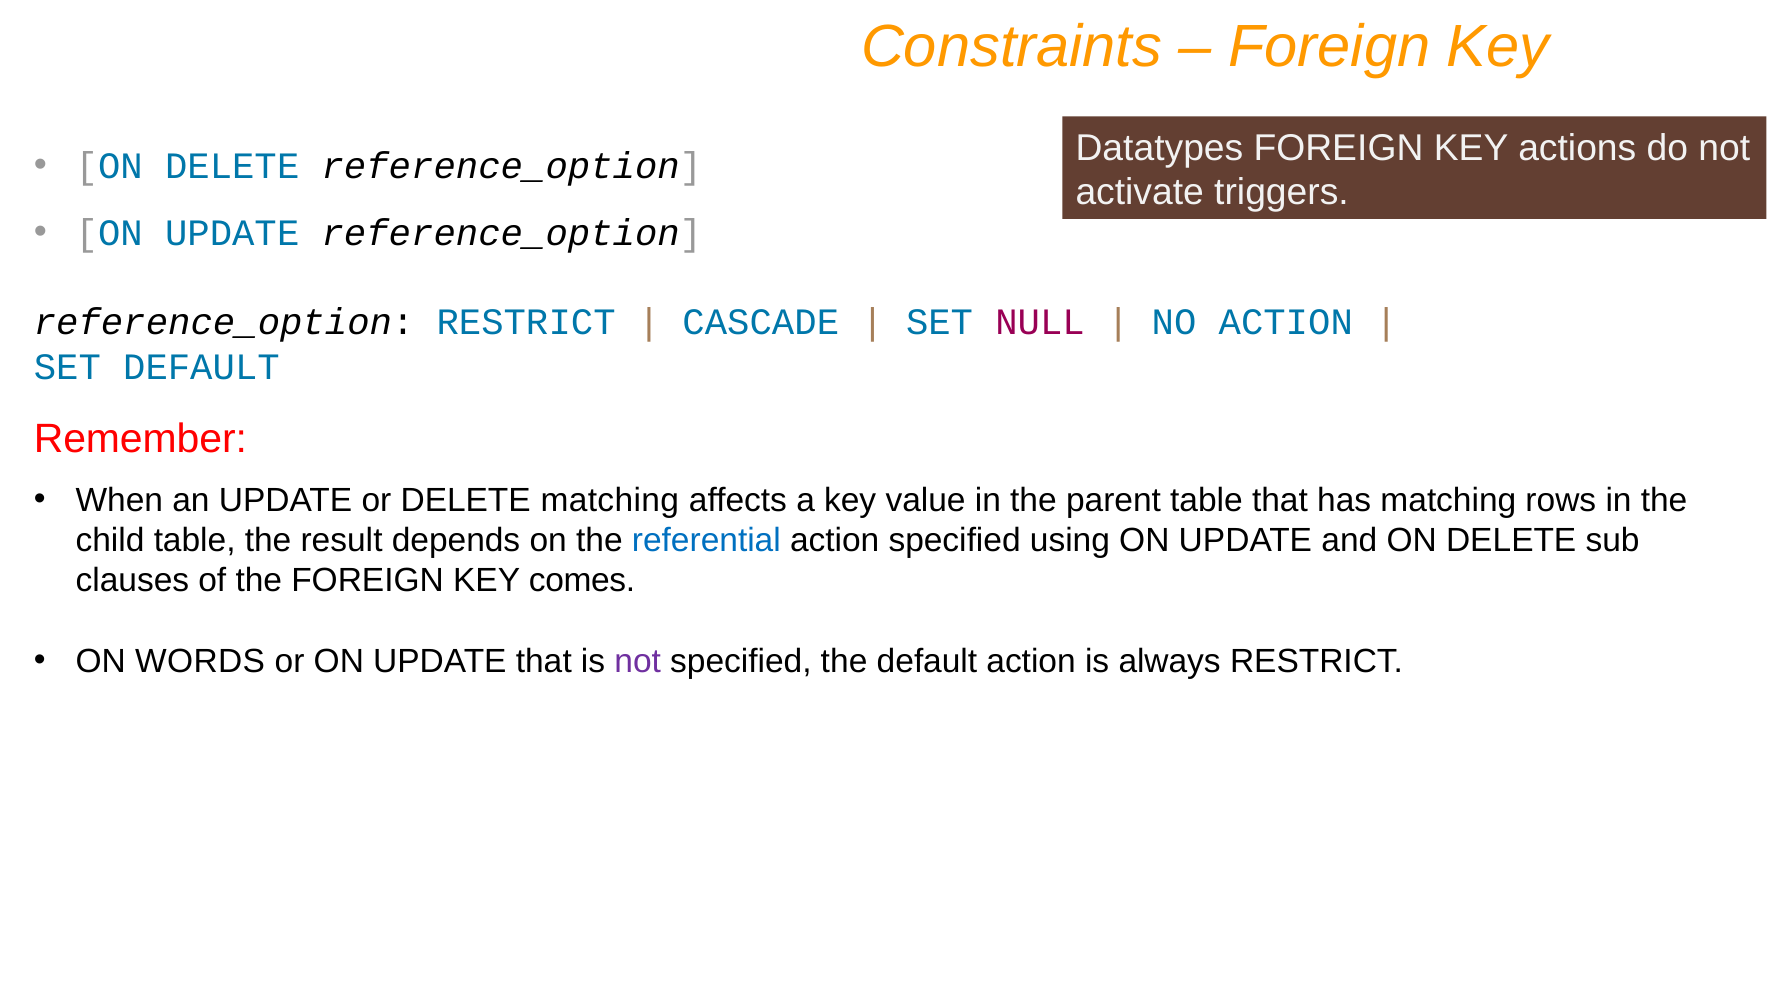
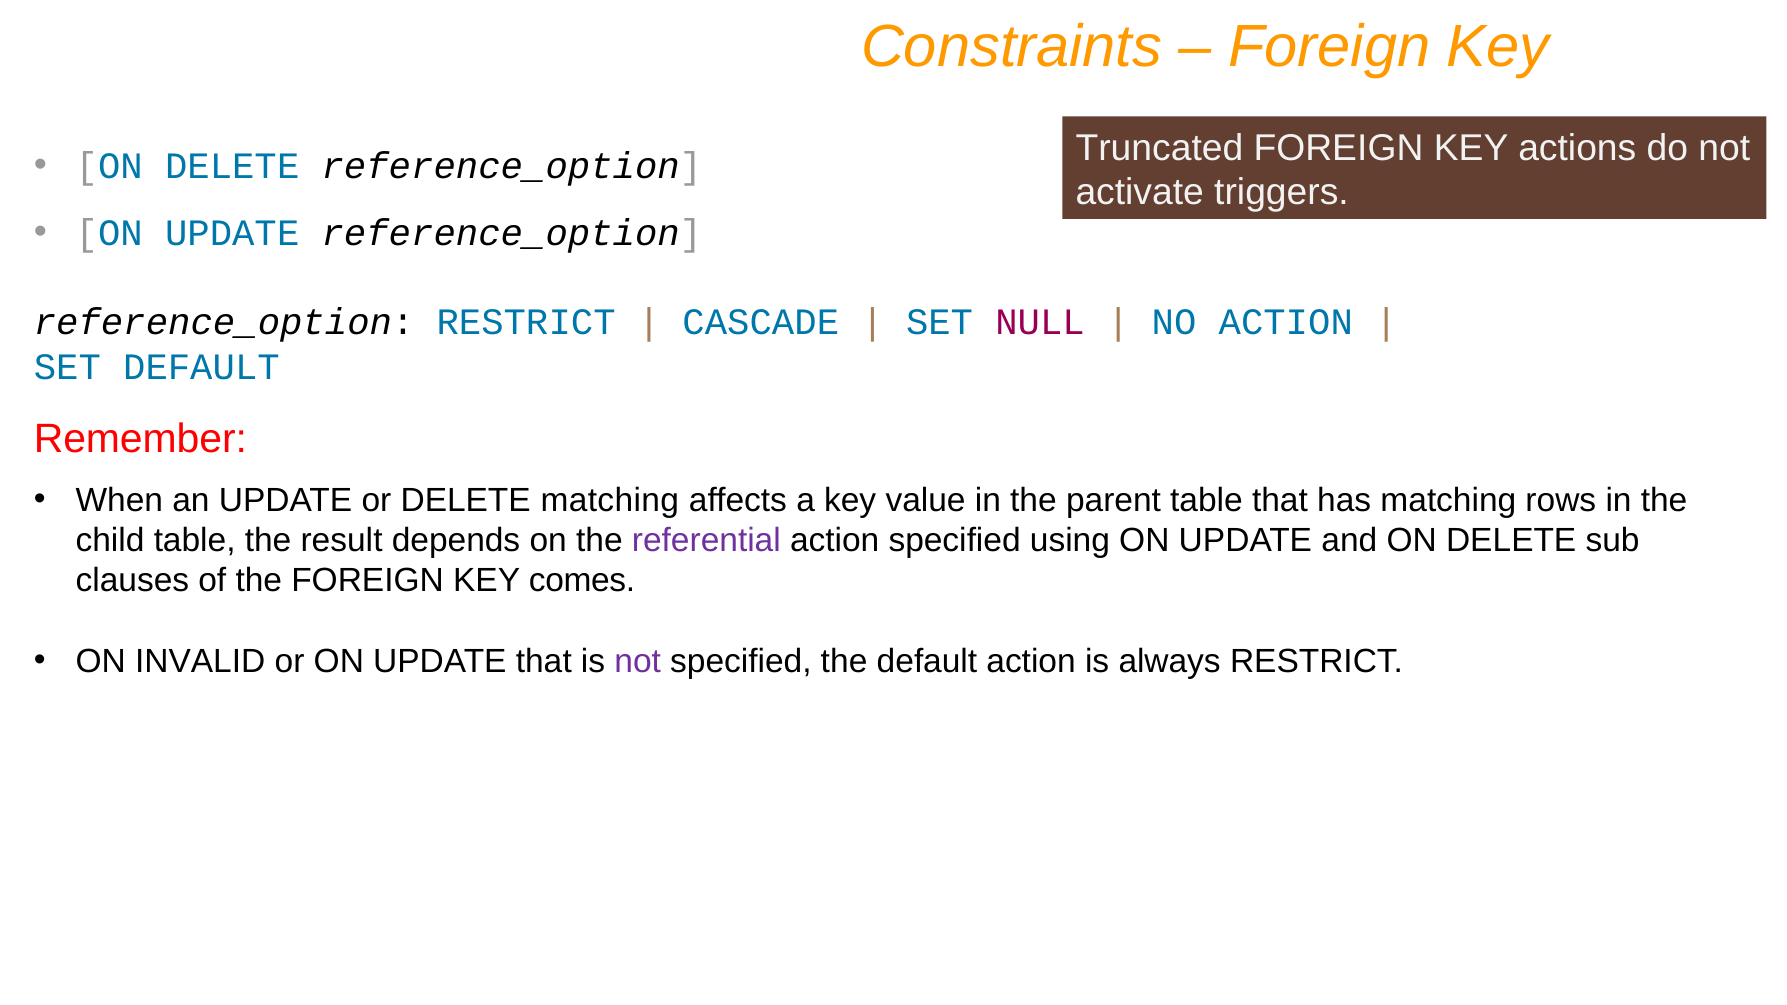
Datatypes: Datatypes -> Truncated
referential colour: blue -> purple
WORDS: WORDS -> INVALID
